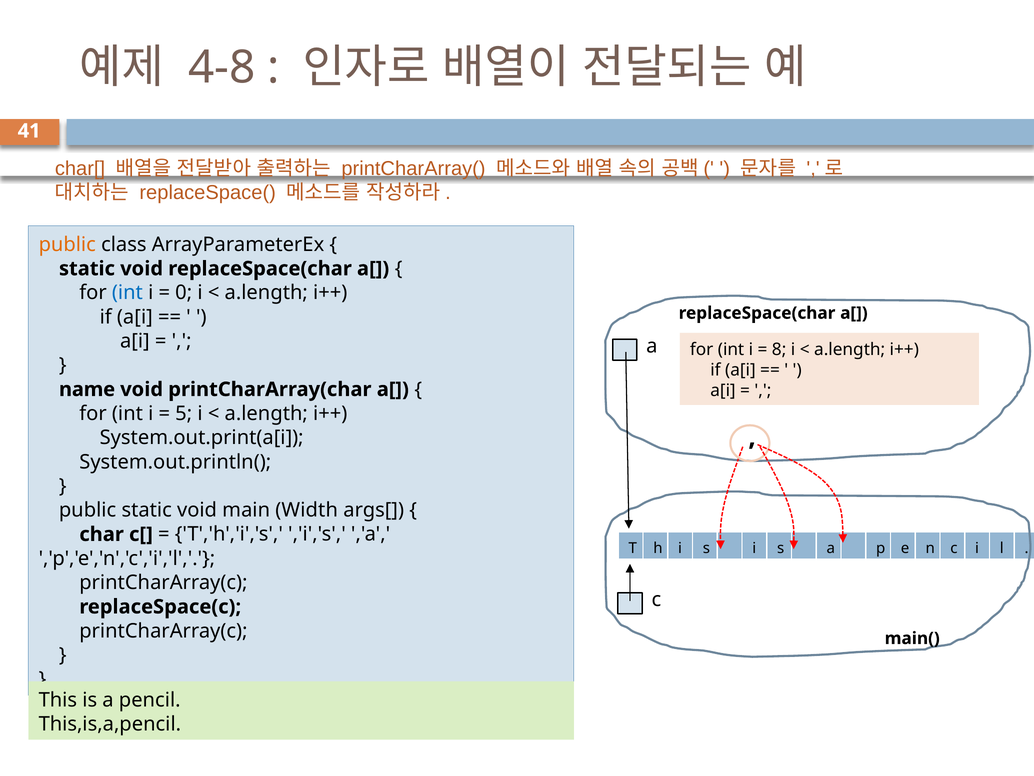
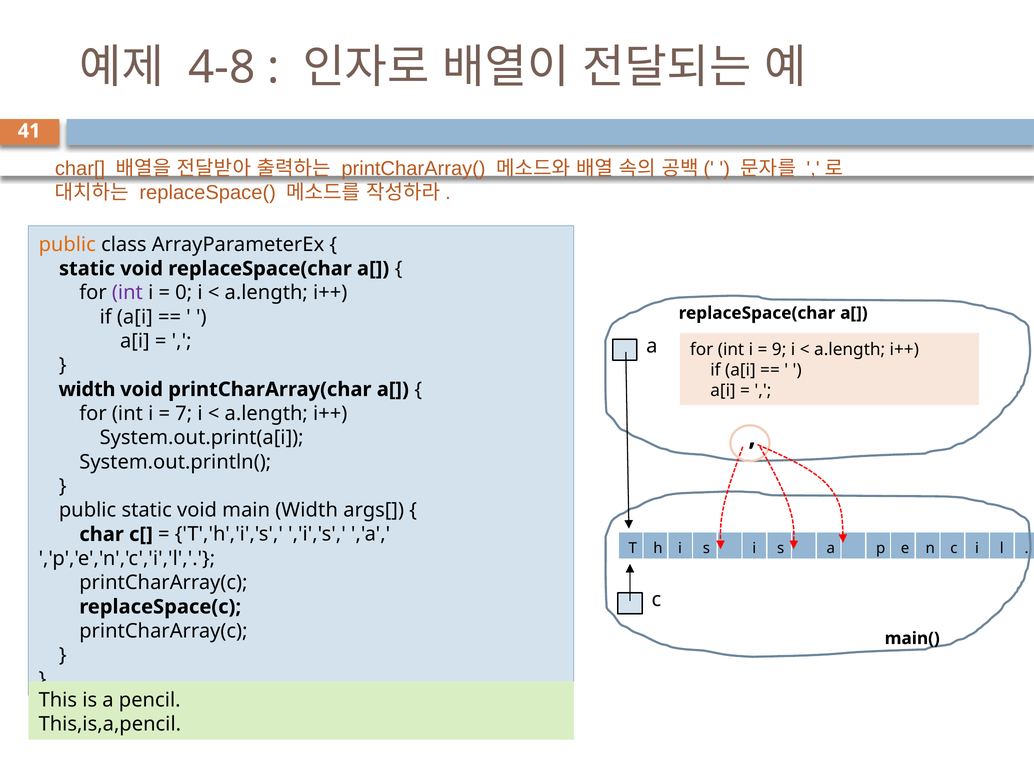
int at (127, 293) colour: blue -> purple
8: 8 -> 9
name at (87, 389): name -> width
5: 5 -> 7
